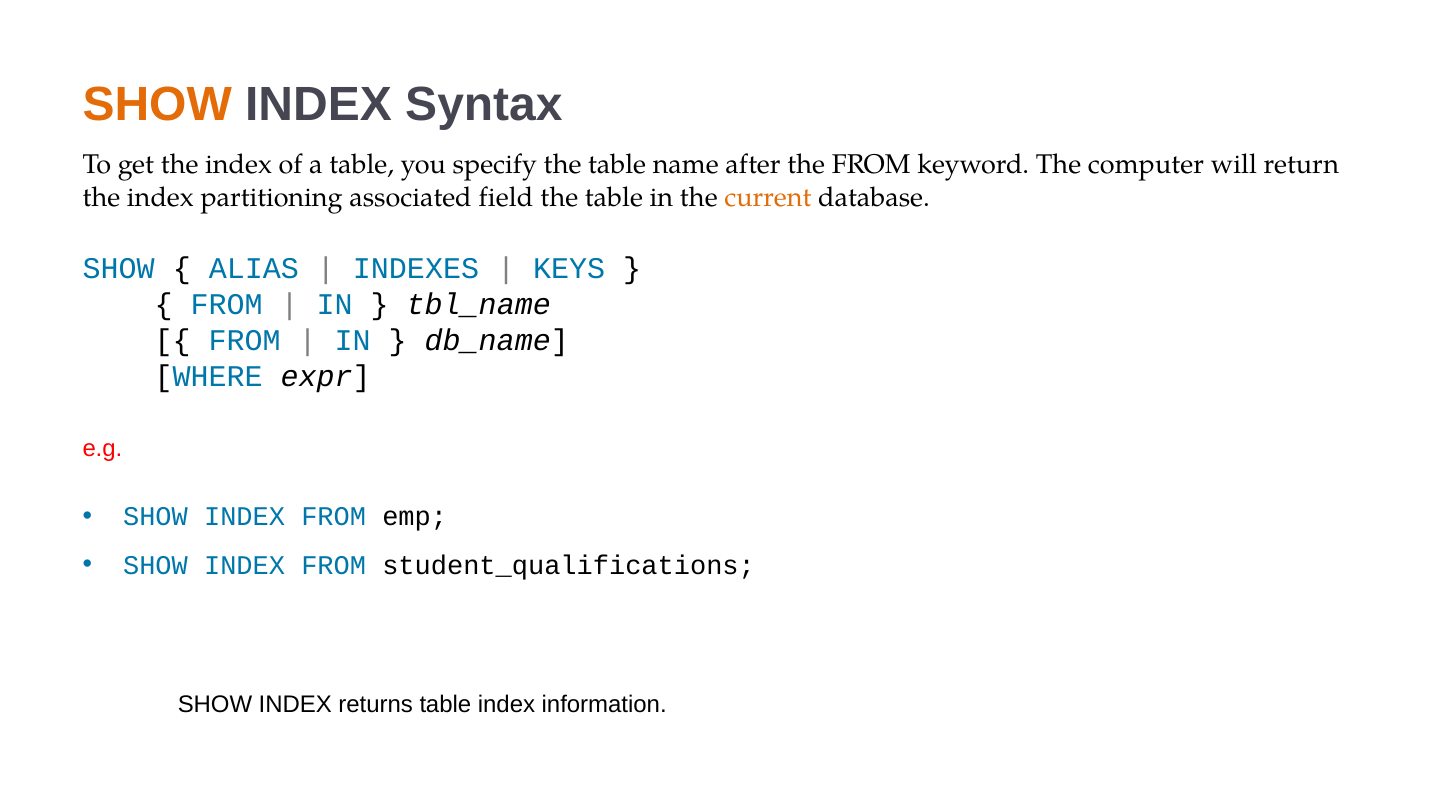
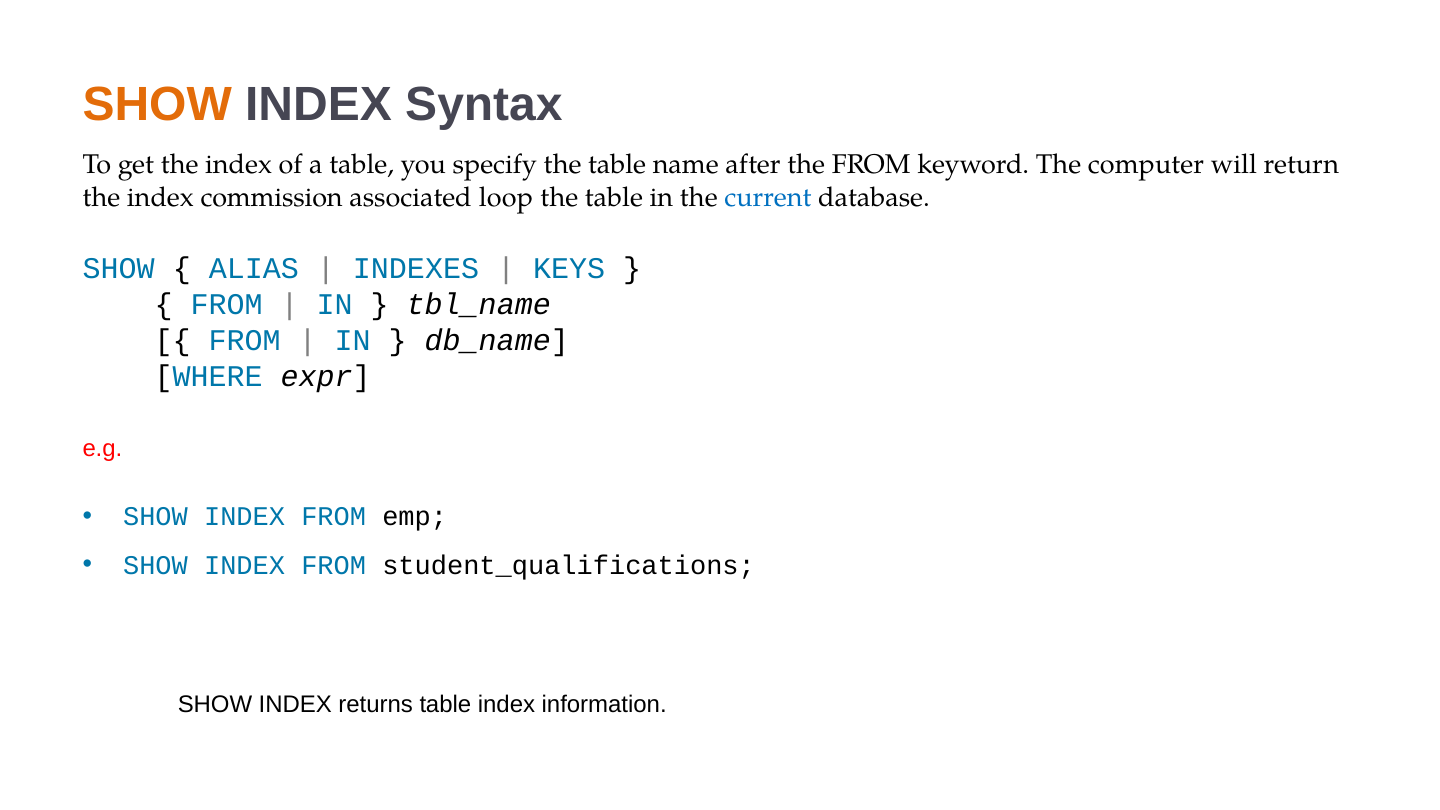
partitioning: partitioning -> commission
field: field -> loop
current colour: orange -> blue
